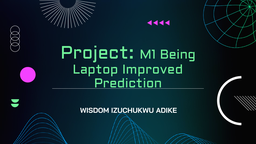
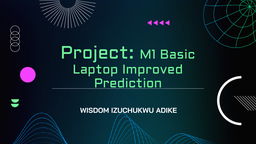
Being: Being -> Basic
